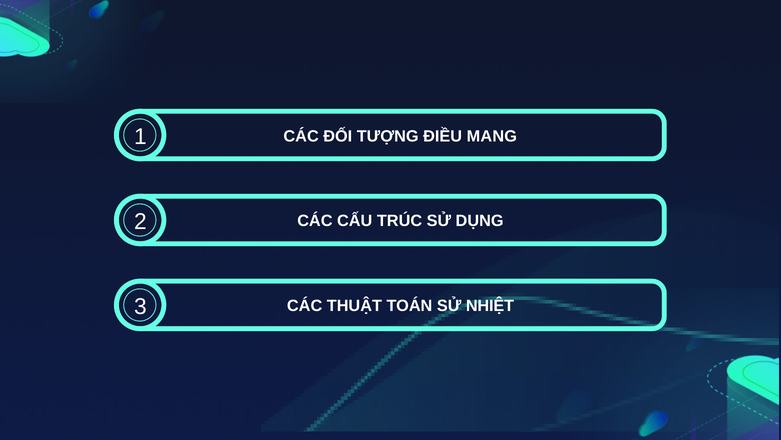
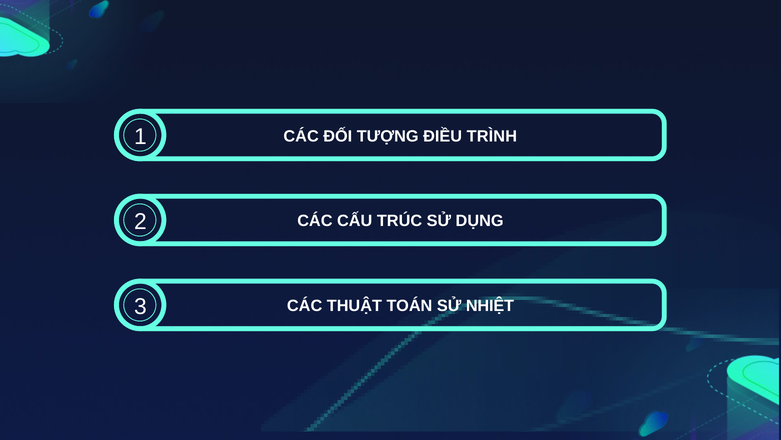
MANG: MANG -> TRÌNH
